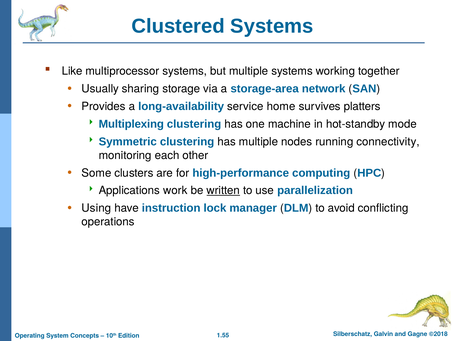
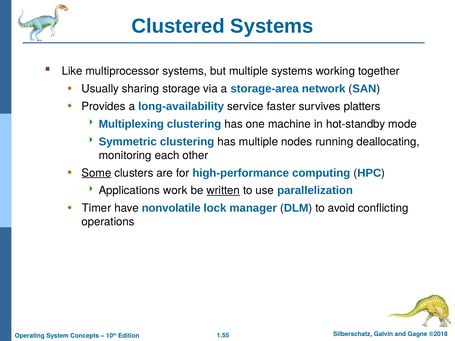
home: home -> faster
connectivity: connectivity -> deallocating
Some underline: none -> present
Using: Using -> Timer
instruction: instruction -> nonvolatile
